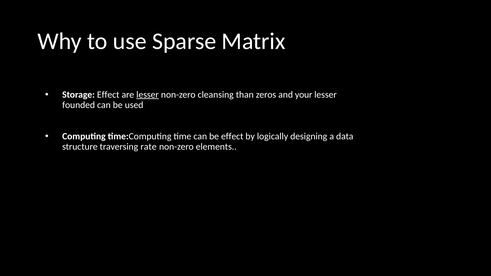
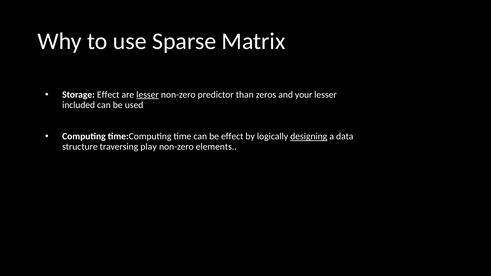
cleansing: cleansing -> predictor
founded: founded -> included
designing underline: none -> present
rate: rate -> play
